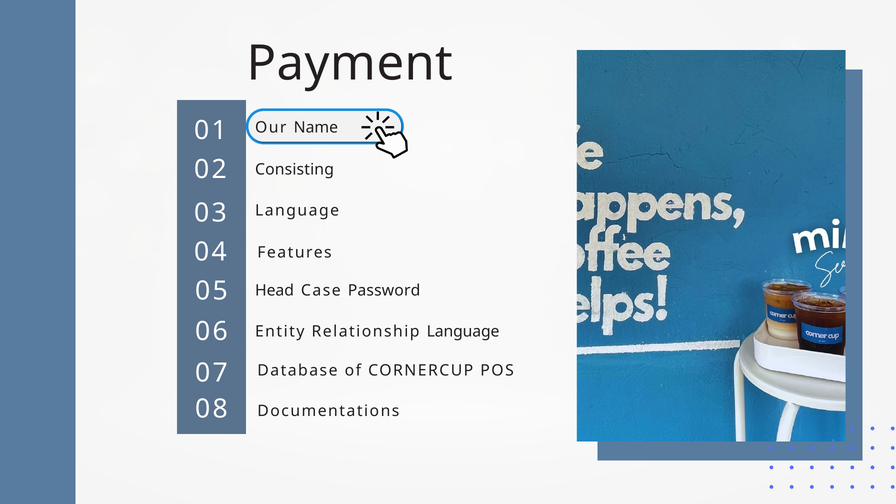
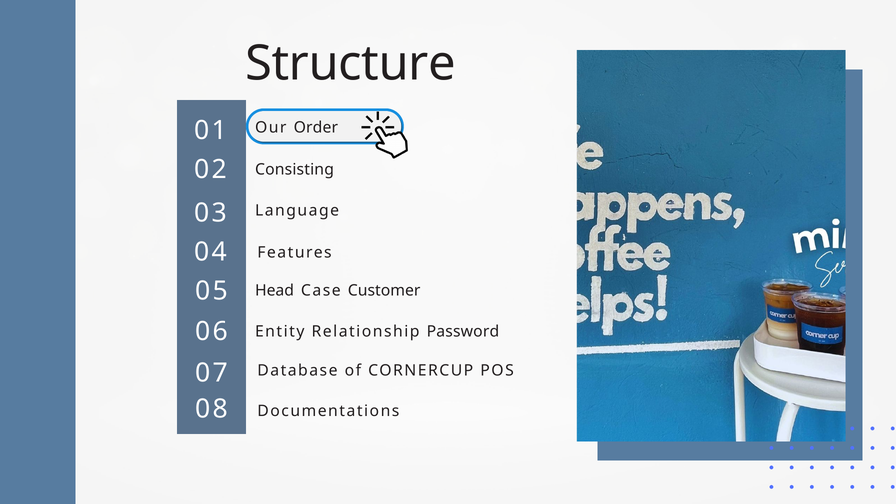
Payment: Payment -> Structure
Name: Name -> Order
Password: Password -> Customer
Relationship Language: Language -> Password
